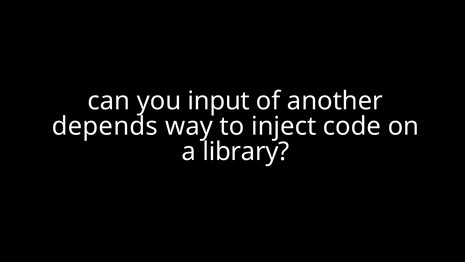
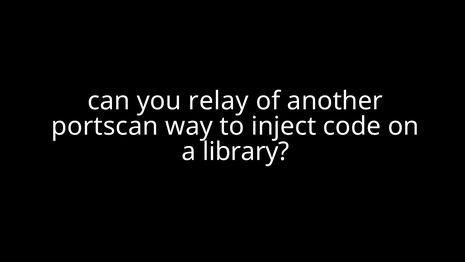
input: input -> relay
depends: depends -> portscan
